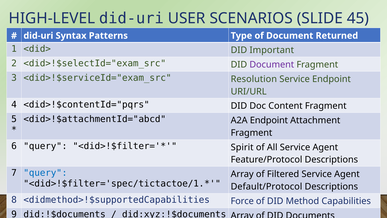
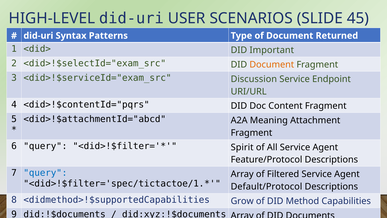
Document at (272, 65) colour: purple -> orange
Resolution: Resolution -> Discussion
A2A Endpoint: Endpoint -> Meaning
Force: Force -> Grow
